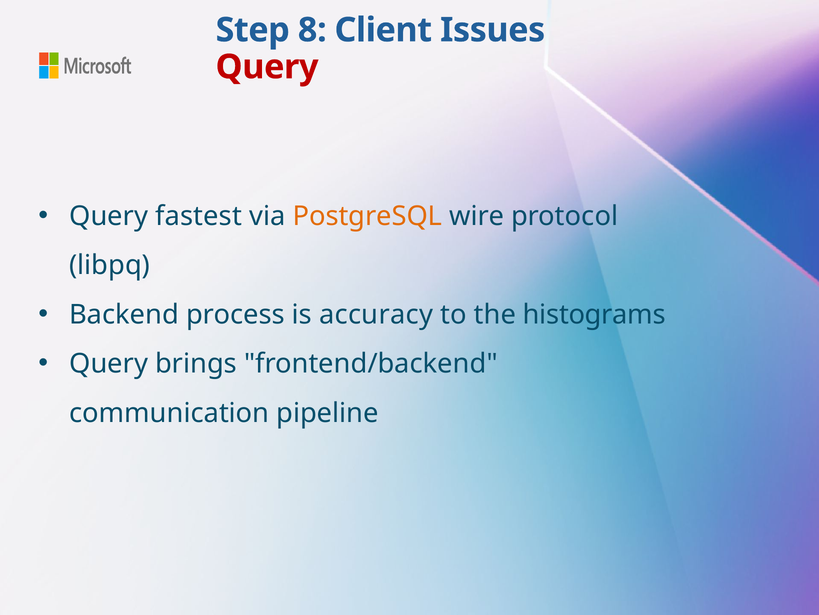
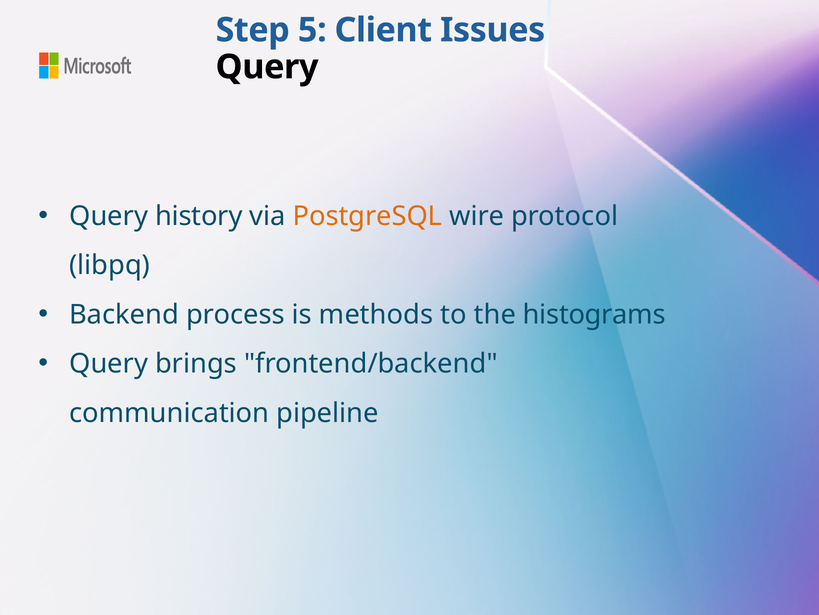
8: 8 -> 5
Query at (267, 67) colour: red -> black
fastest: fastest -> history
accuracy: accuracy -> methods
